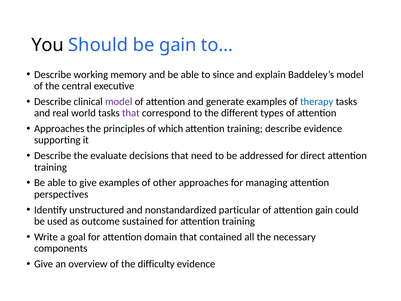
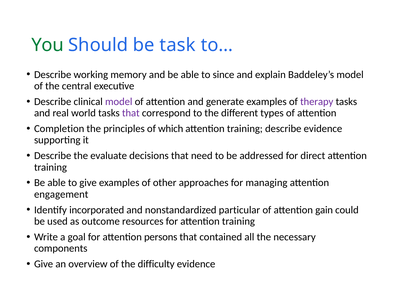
You colour: black -> green
be gain: gain -> task
therapy colour: blue -> purple
Approaches at (59, 129): Approaches -> Completion
perspectives: perspectives -> engagement
unstructured: unstructured -> incorporated
sustained: sustained -> resources
domain: domain -> persons
